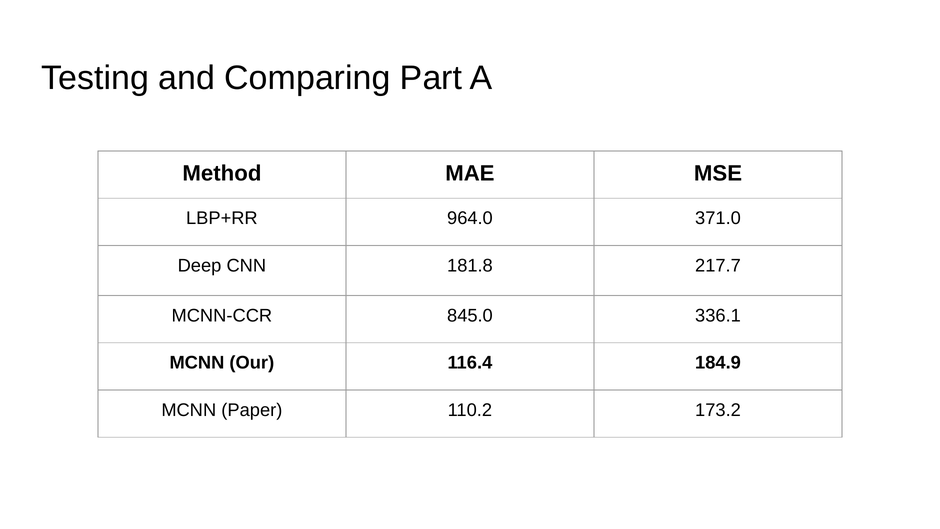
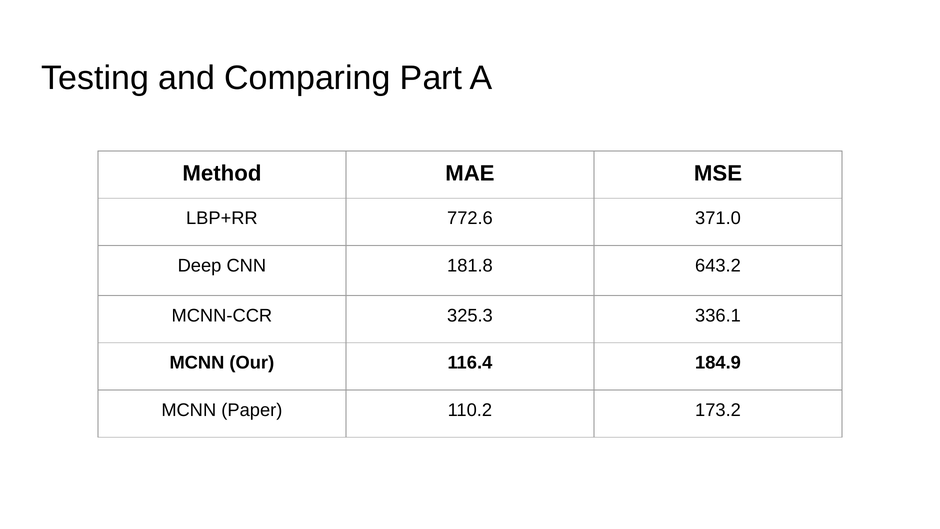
964.0: 964.0 -> 772.6
217.7: 217.7 -> 643.2
845.0: 845.0 -> 325.3
